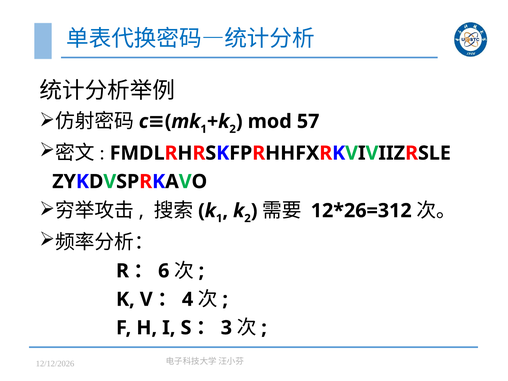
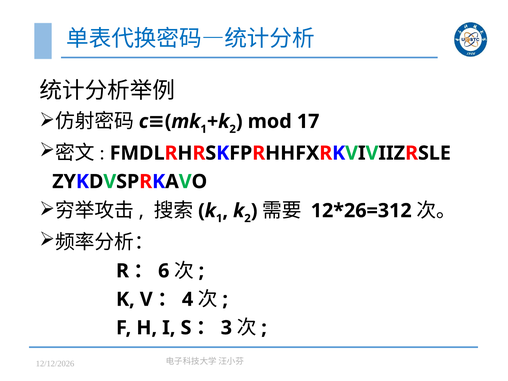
57: 57 -> 17
